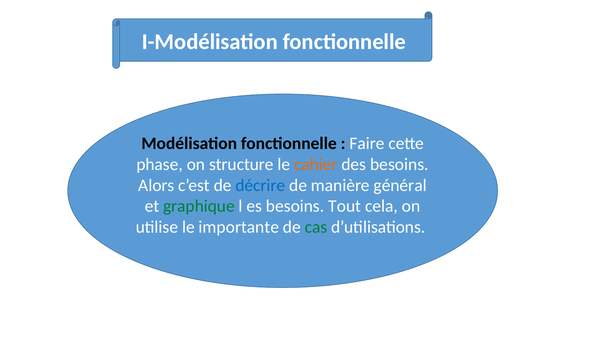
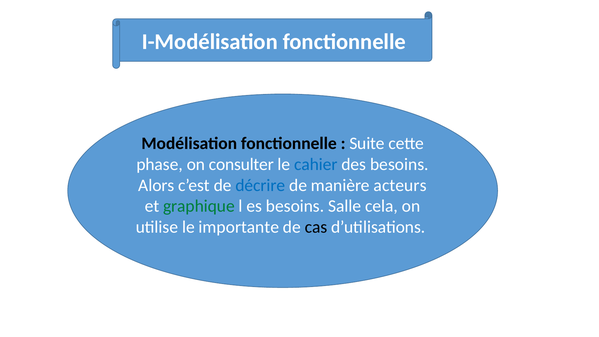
Faire: Faire -> Suite
structure: structure -> consulter
cahier colour: orange -> blue
général: général -> acteurs
Tout: Tout -> Salle
cas colour: green -> black
